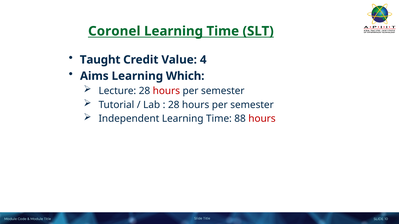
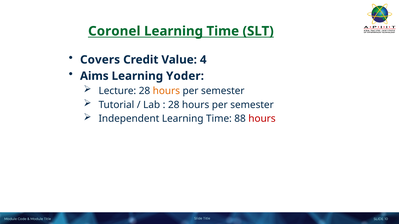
Taught: Taught -> Covers
Which: Which -> Yoder
hours at (166, 91) colour: red -> orange
